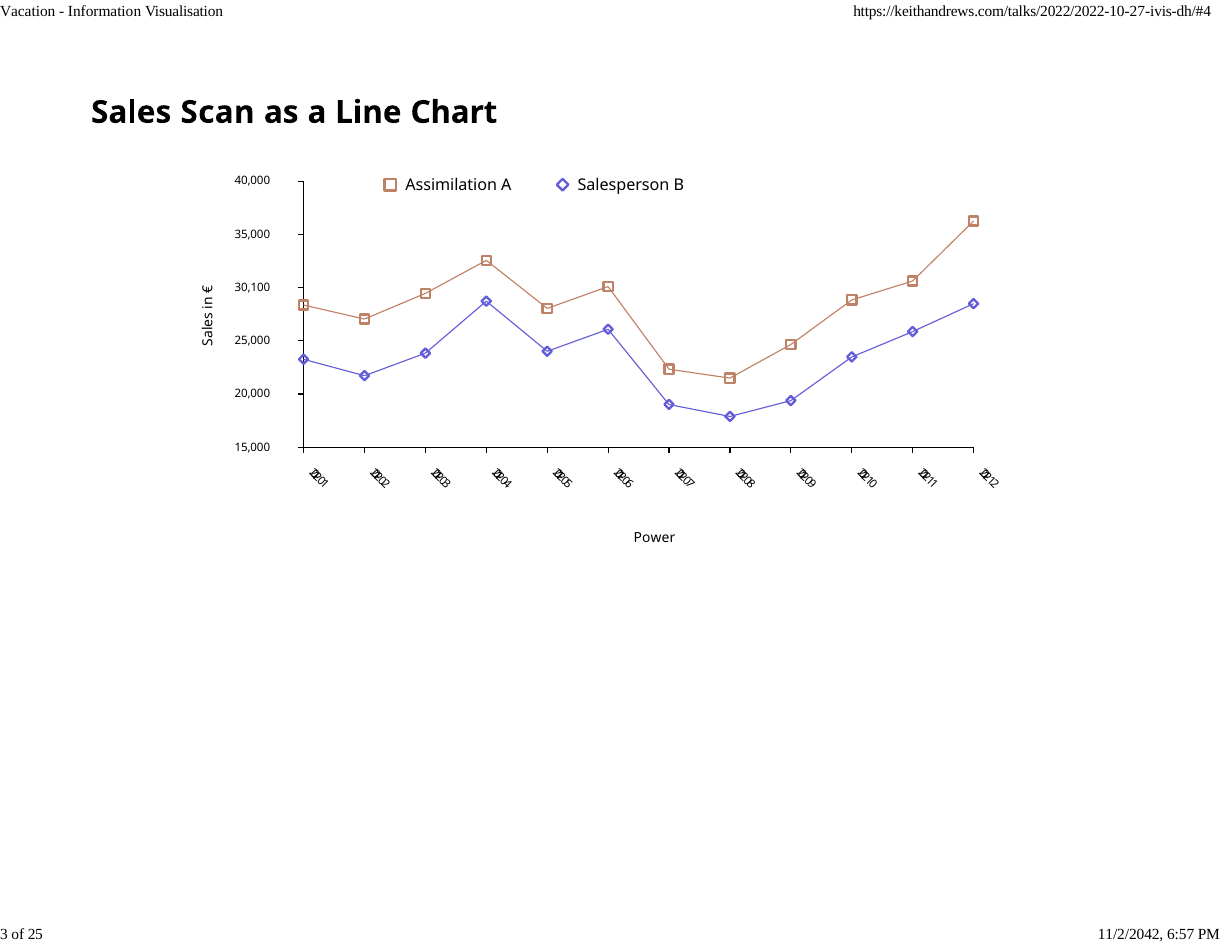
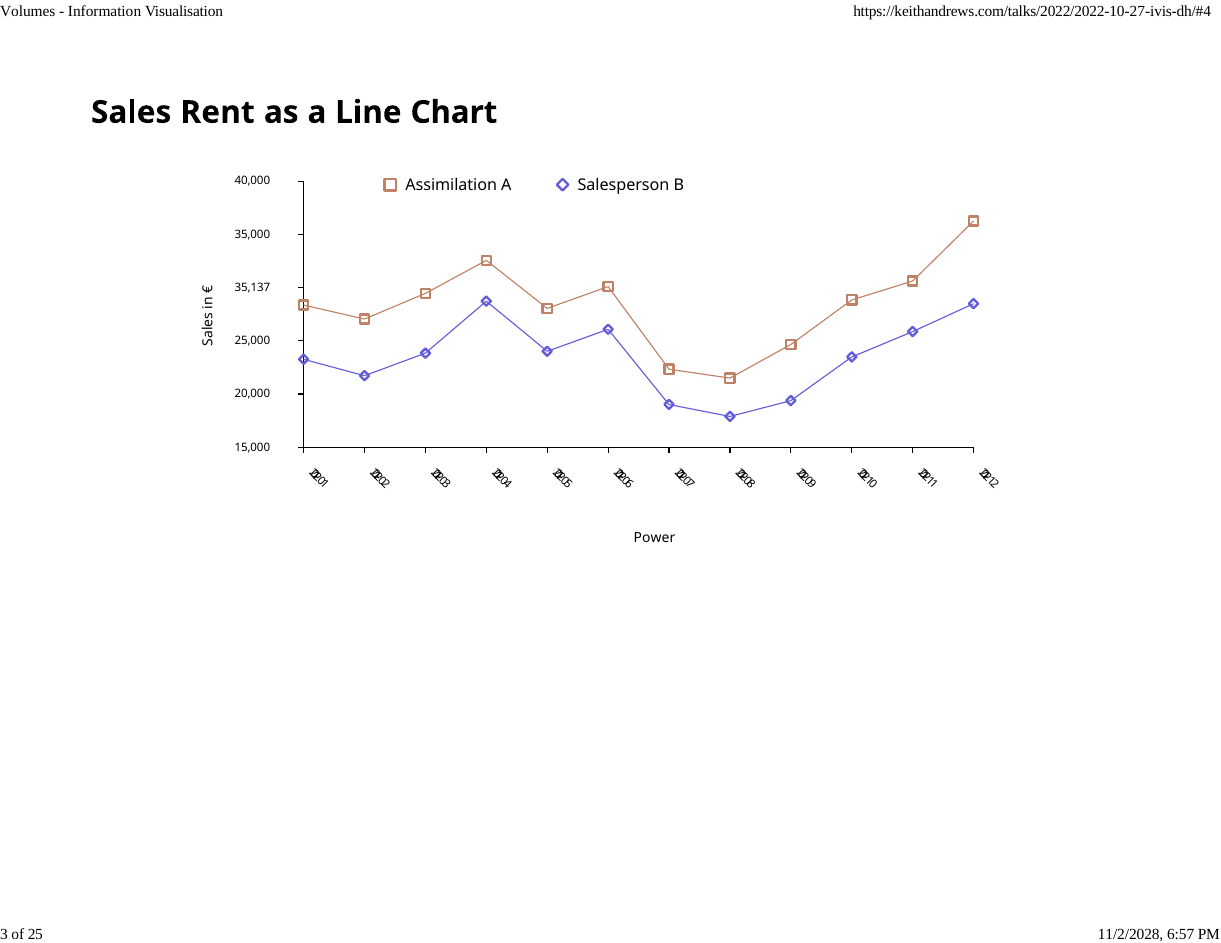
Vacation: Vacation -> Volumes
Scan: Scan -> Rent
30,100: 30,100 -> 35,137
11/2/2042: 11/2/2042 -> 11/2/2028
